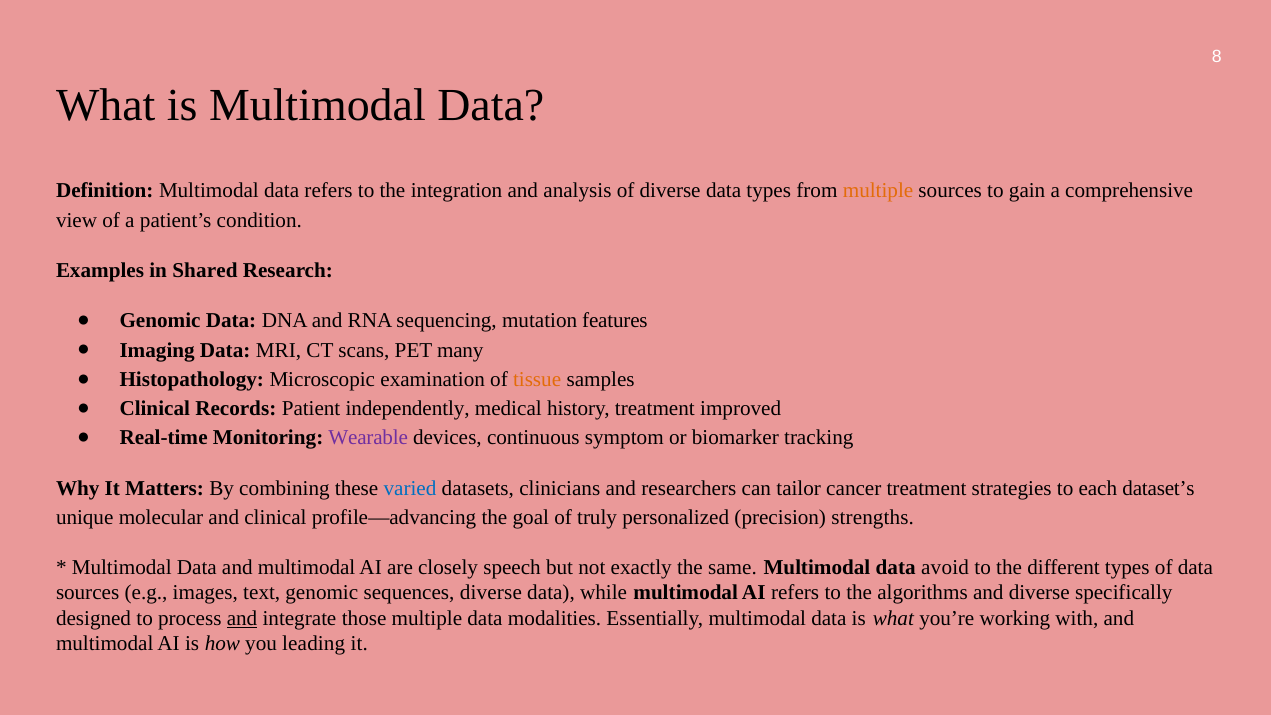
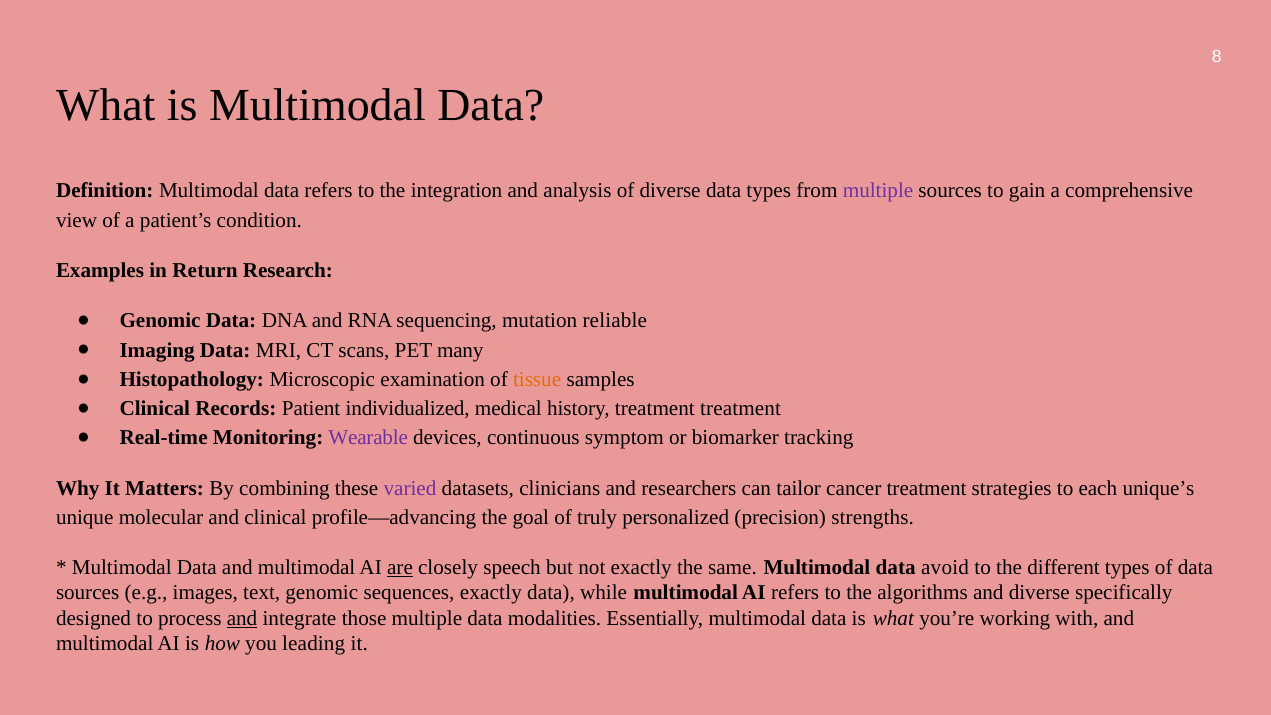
multiple at (878, 191) colour: orange -> purple
Shared: Shared -> Return
features: features -> reliable
independently: independently -> individualized
treatment improved: improved -> treatment
varied colour: blue -> purple
dataset’s: dataset’s -> unique’s
are underline: none -> present
sequences diverse: diverse -> exactly
